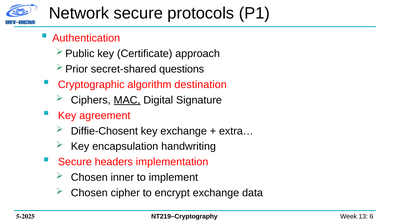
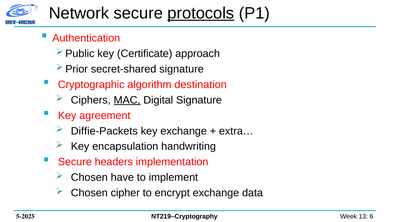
protocols underline: none -> present
secret-shared questions: questions -> signature
Diffie-Chosent: Diffie-Chosent -> Diffie-Packets
inner: inner -> have
